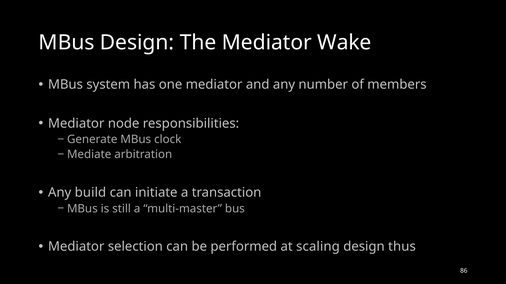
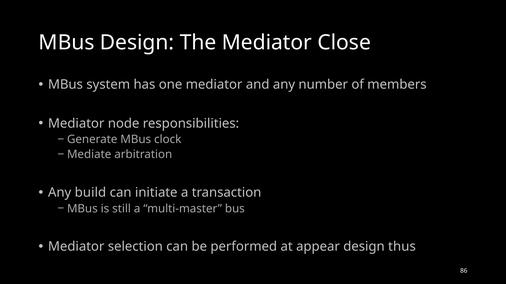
Wake: Wake -> Close
scaling: scaling -> appear
